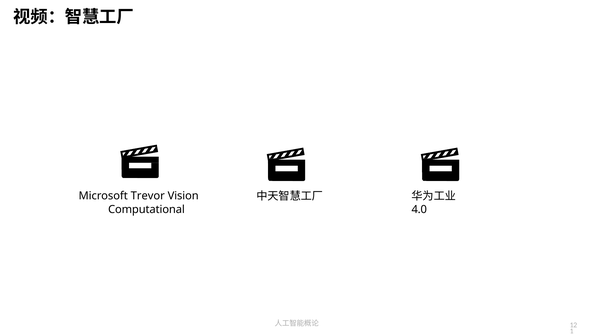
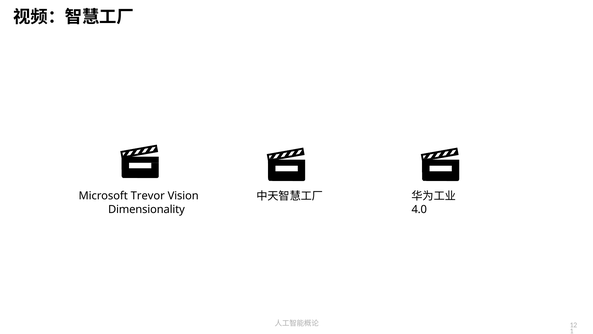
Computational: Computational -> Dimensionality
